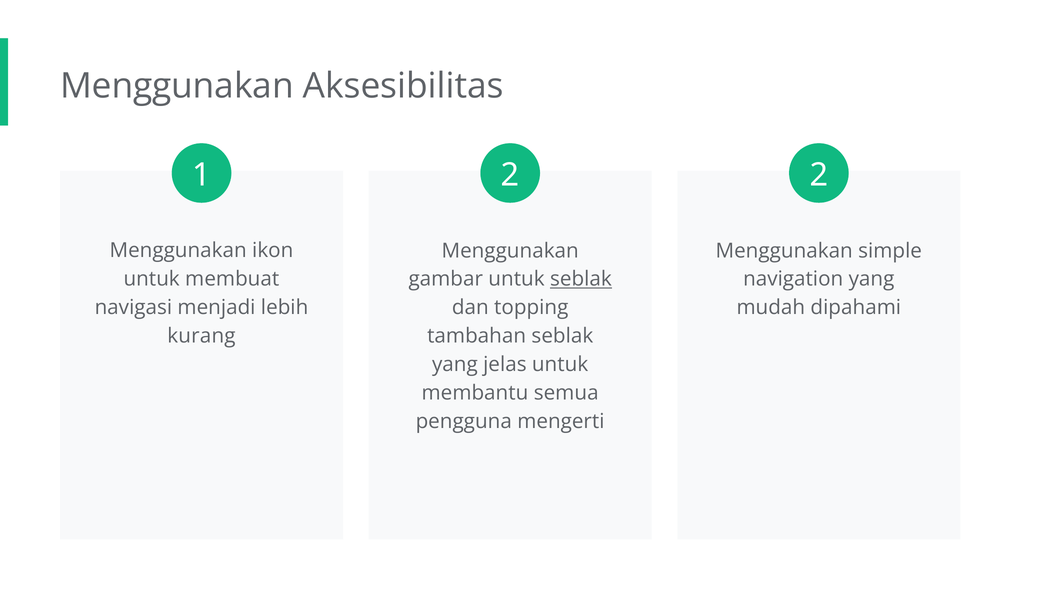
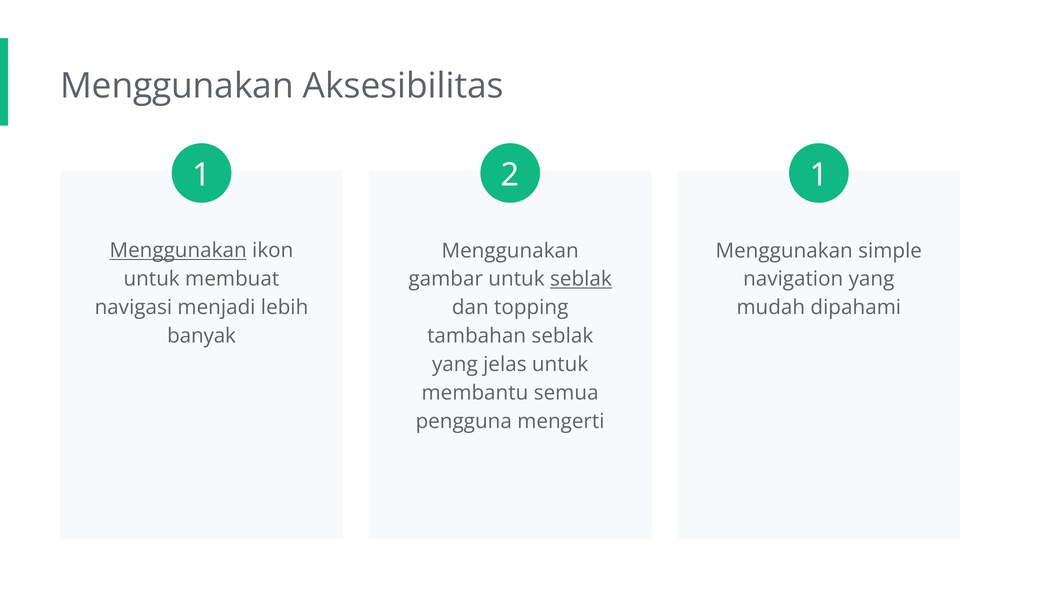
2 2: 2 -> 1
Menggunakan at (178, 251) underline: none -> present
kurang: kurang -> banyak
